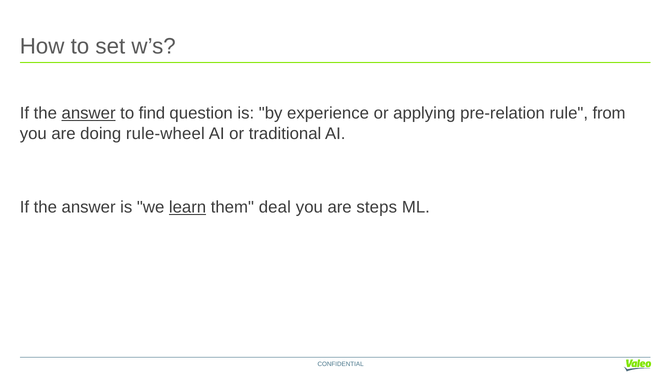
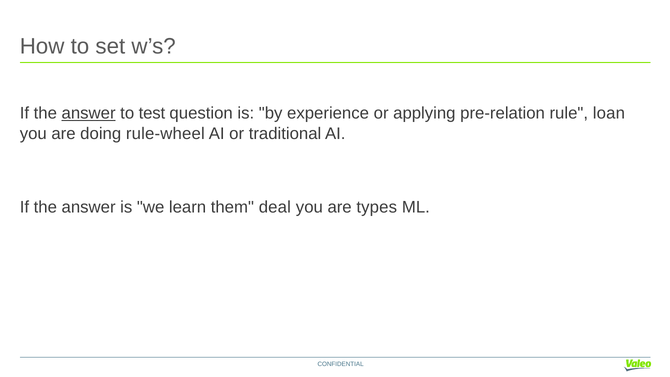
find: find -> test
from: from -> loan
learn underline: present -> none
steps: steps -> types
